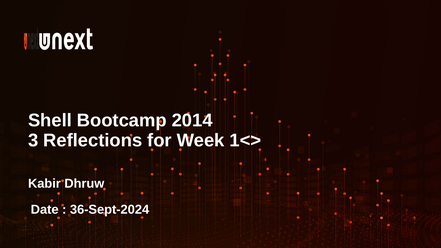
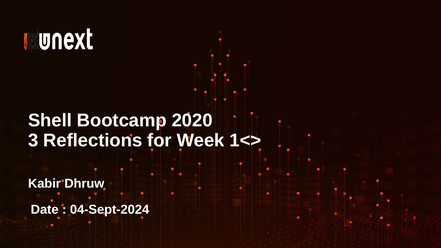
2014: 2014 -> 2020
36-Sept-2024: 36-Sept-2024 -> 04-Sept-2024
